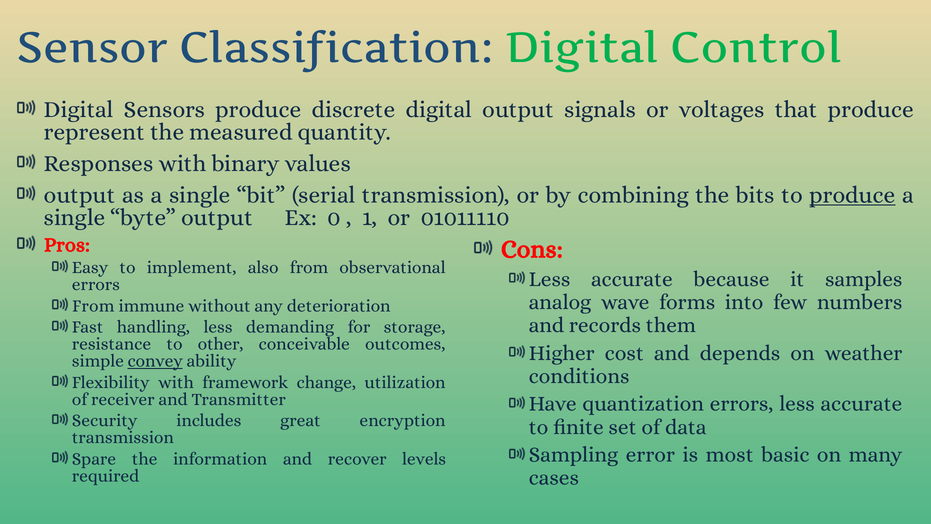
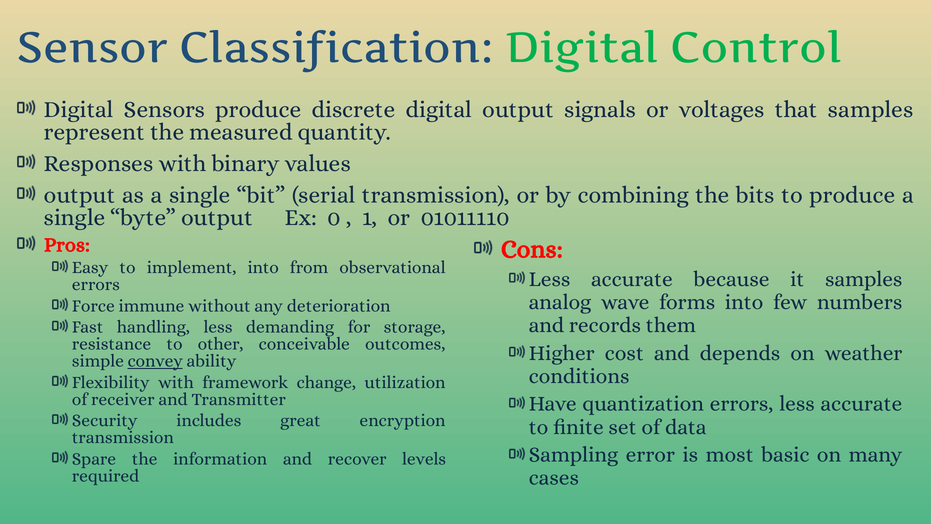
that produce: produce -> samples
produce at (852, 195) underline: present -> none
implement also: also -> into
From at (93, 306): From -> Force
